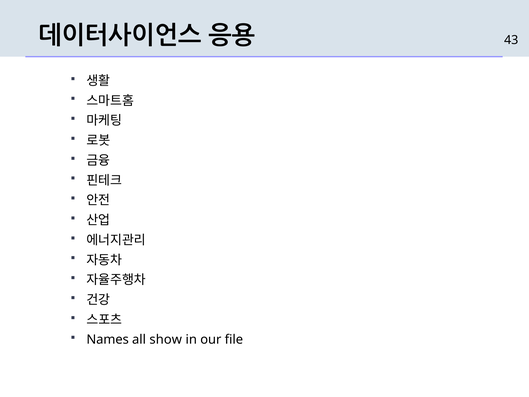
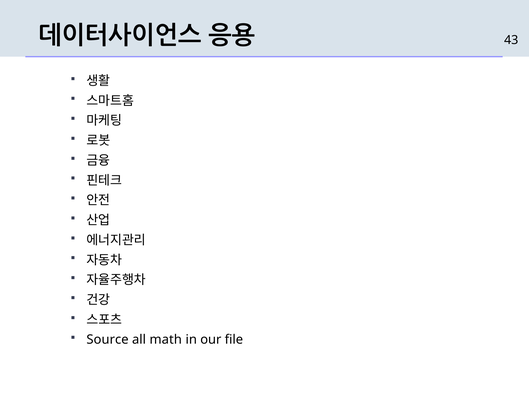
Names: Names -> Source
show: show -> math
